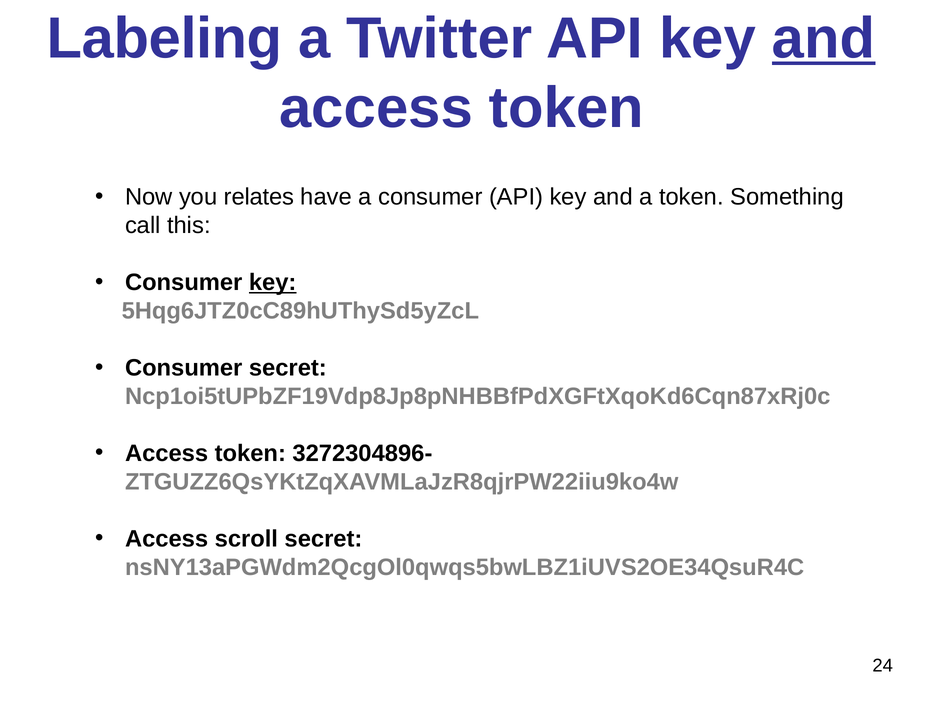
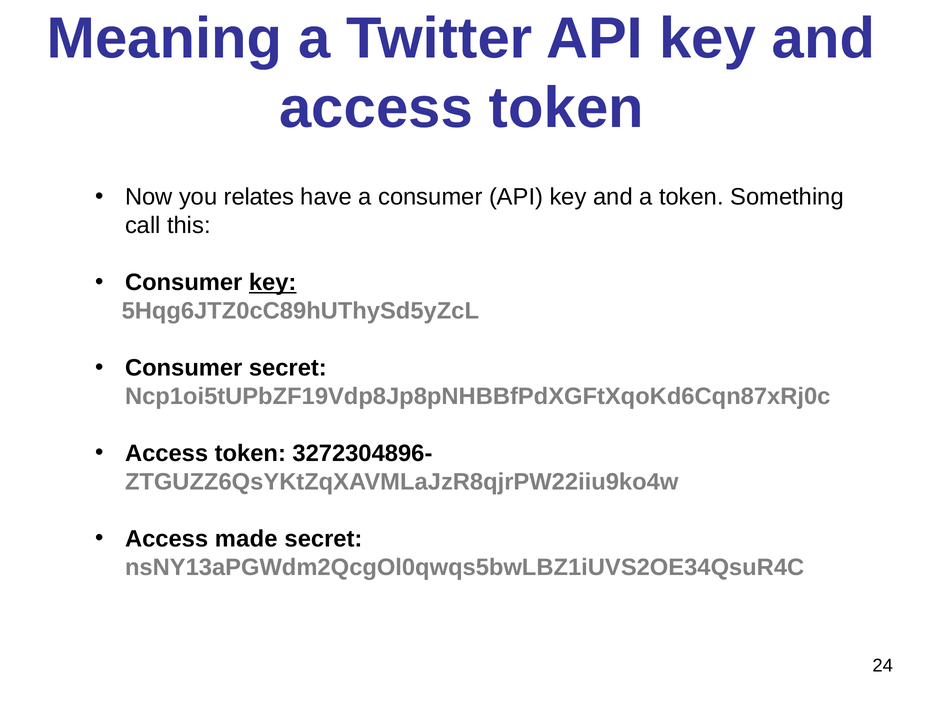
Labeling: Labeling -> Meaning
and at (824, 38) underline: present -> none
scroll: scroll -> made
